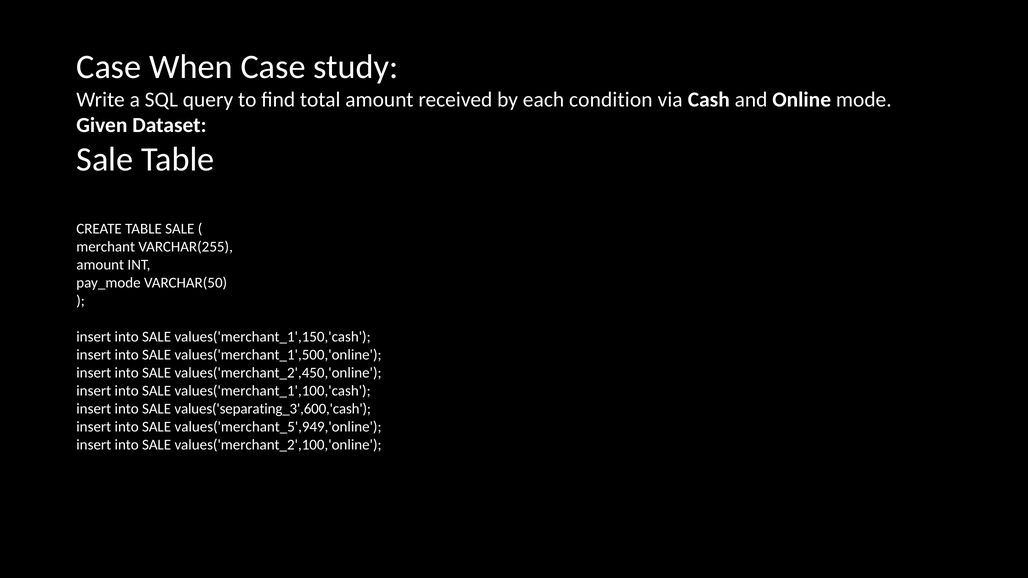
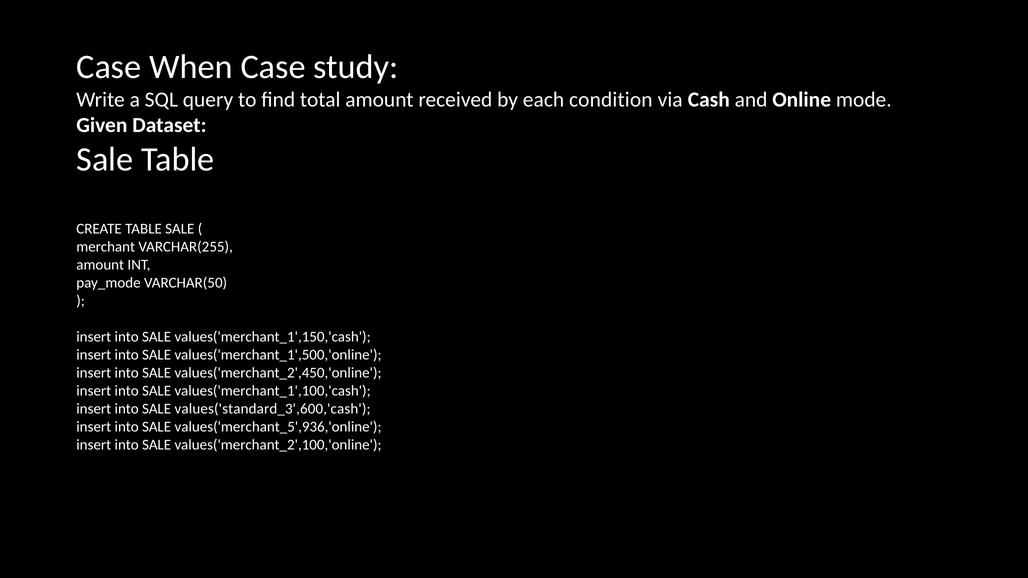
values('separating_3',600,'cash: values('separating_3',600,'cash -> values('standard_3',600,'cash
values('merchant_5',949,'online: values('merchant_5',949,'online -> values('merchant_5',936,'online
